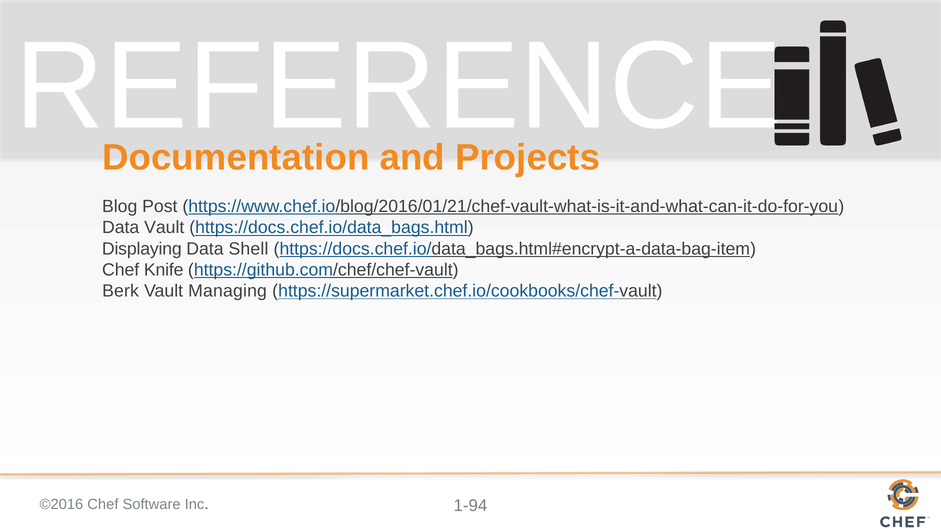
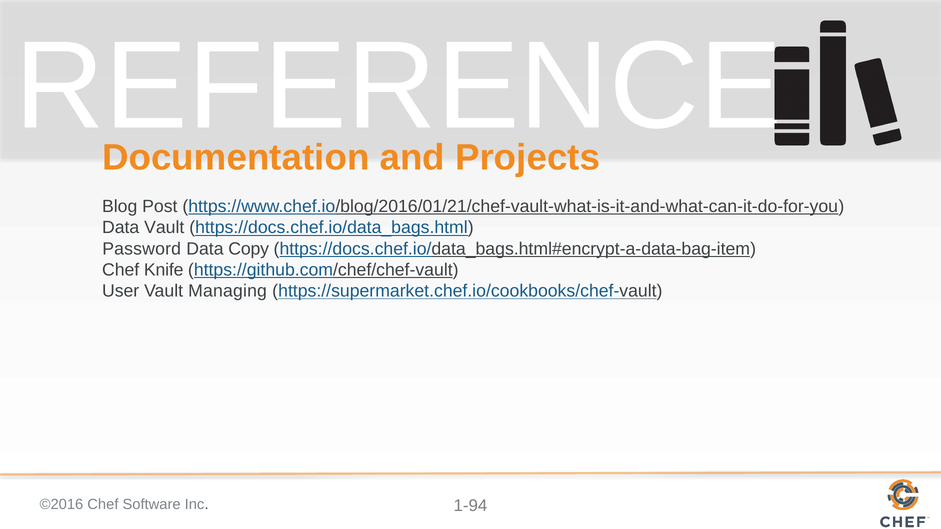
Displaying: Displaying -> Password
Shell: Shell -> Copy
Berk: Berk -> User
